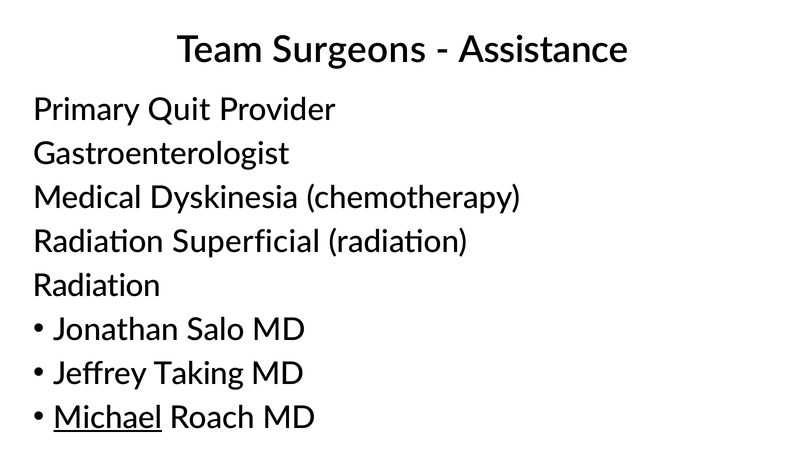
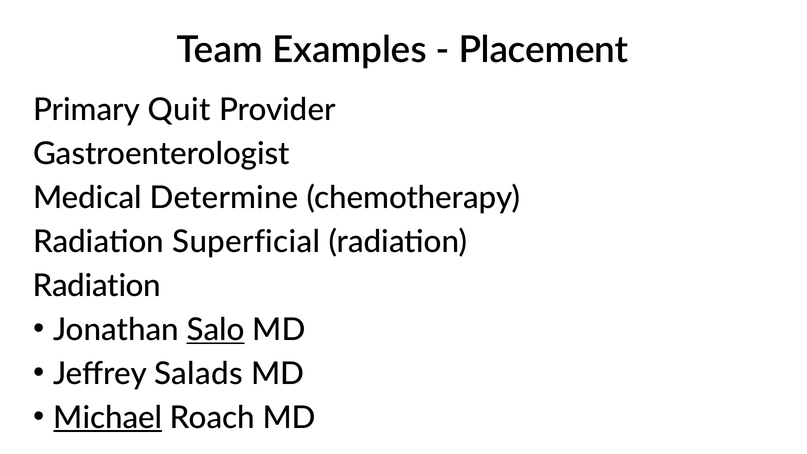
Surgeons: Surgeons -> Examples
Assistance: Assistance -> Placement
Dyskinesia: Dyskinesia -> Determine
Salo underline: none -> present
Taking: Taking -> Salads
